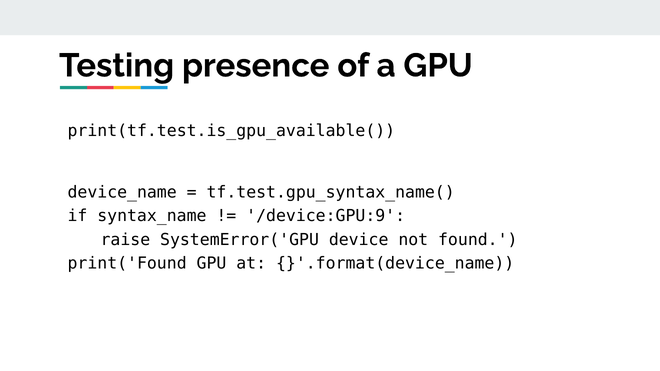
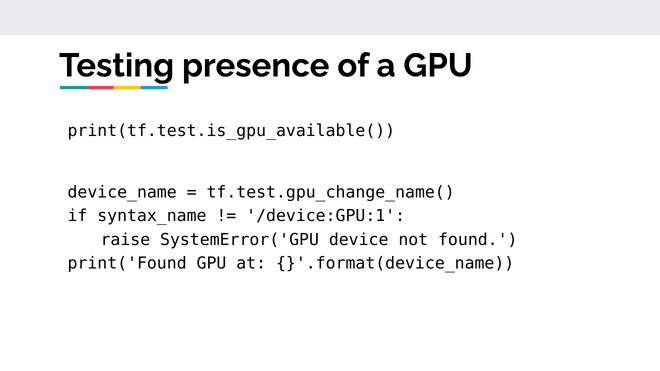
tf.test.gpu_syntax_name(: tf.test.gpu_syntax_name( -> tf.test.gpu_change_name(
/device:GPU:9: /device:GPU:9 -> /device:GPU:1
